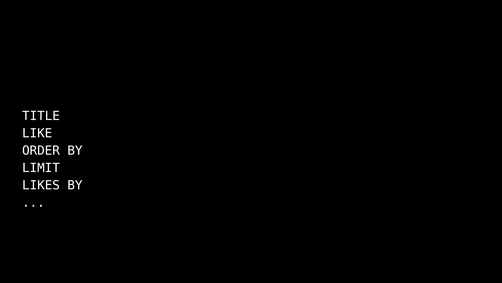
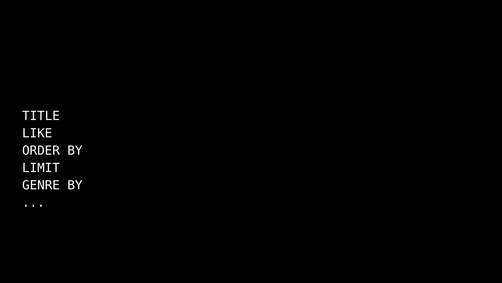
LIKES: LIKES -> GENRE
